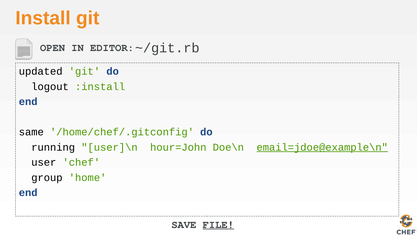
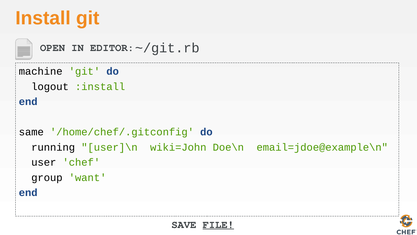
updated: updated -> machine
hour=John: hour=John -> wiki=John
email=jdoe@example\n underline: present -> none
home: home -> want
